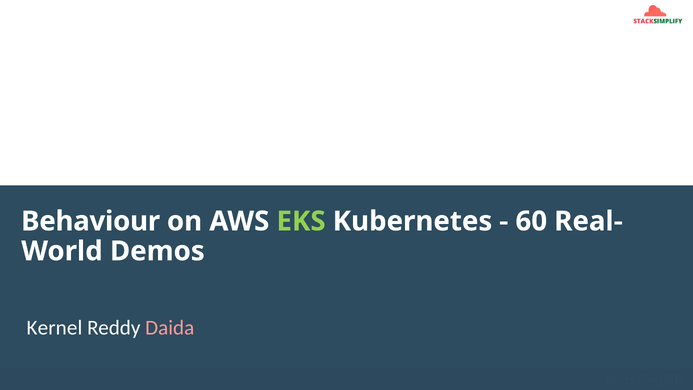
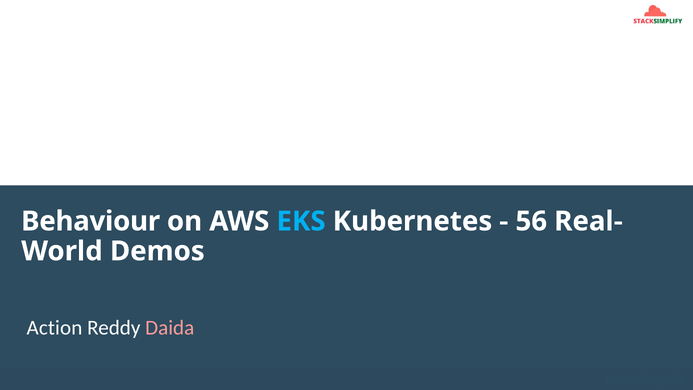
EKS colour: light green -> light blue
60: 60 -> 56
Kernel: Kernel -> Action
